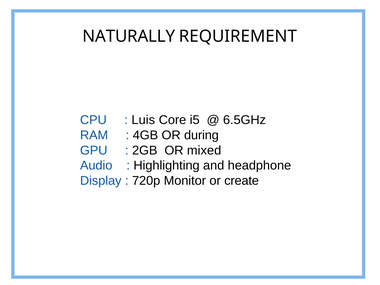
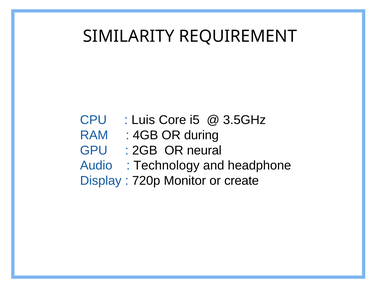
NATURALLY: NATURALLY -> SIMILARITY
6.5GHz: 6.5GHz -> 3.5GHz
mixed: mixed -> neural
Highlighting: Highlighting -> Technology
